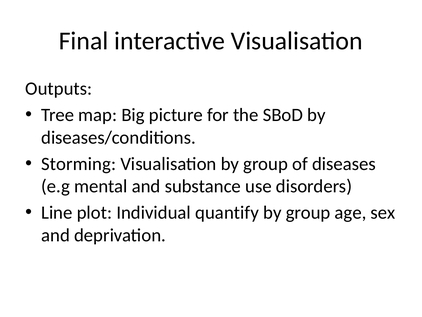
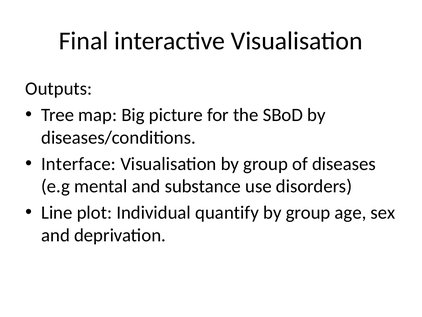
Storming: Storming -> Interface
